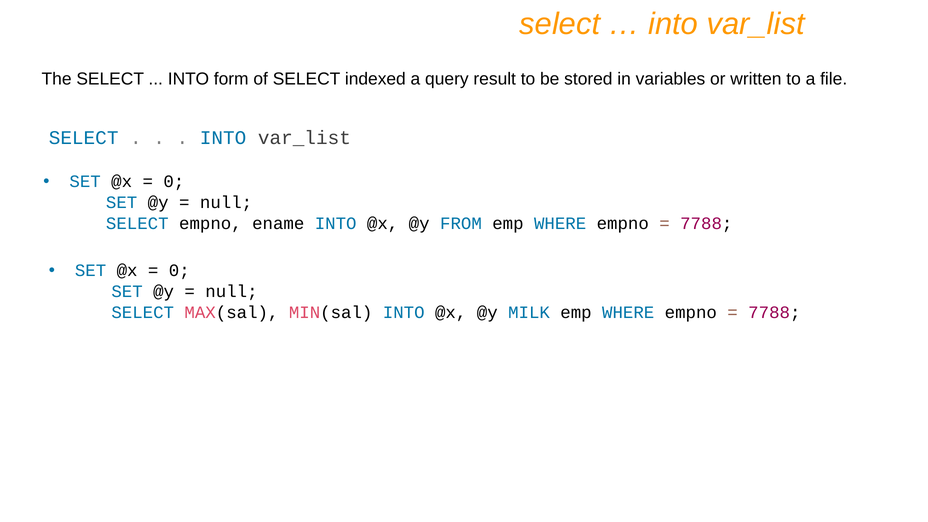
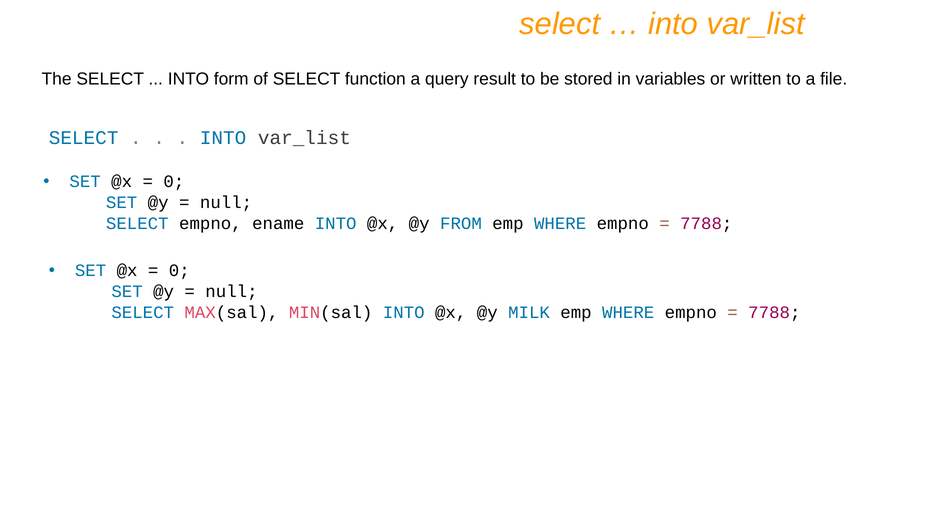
indexed: indexed -> function
